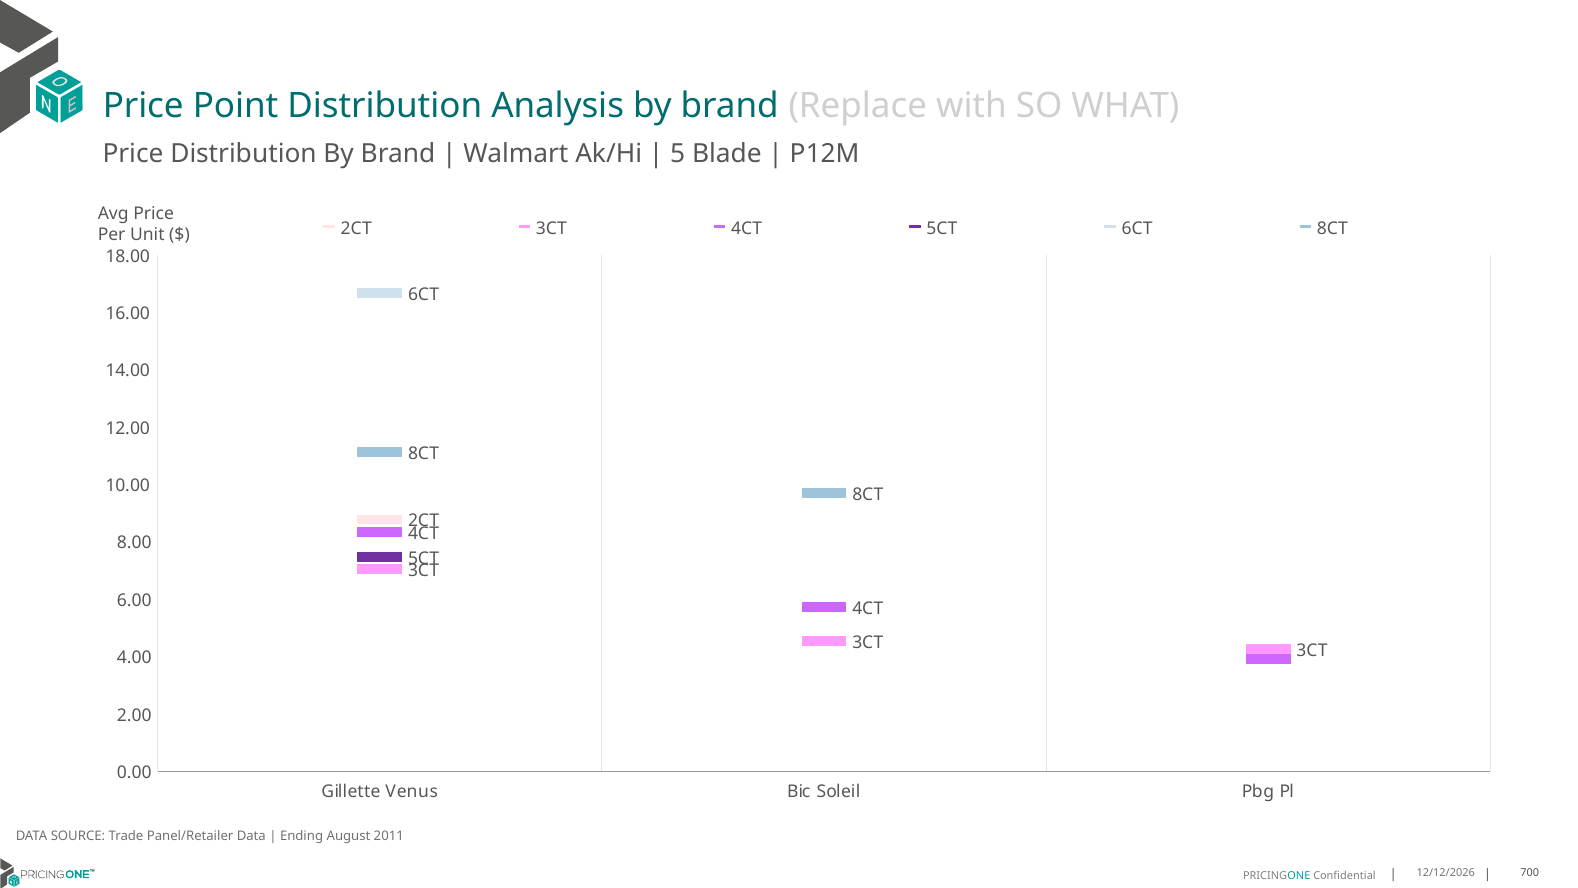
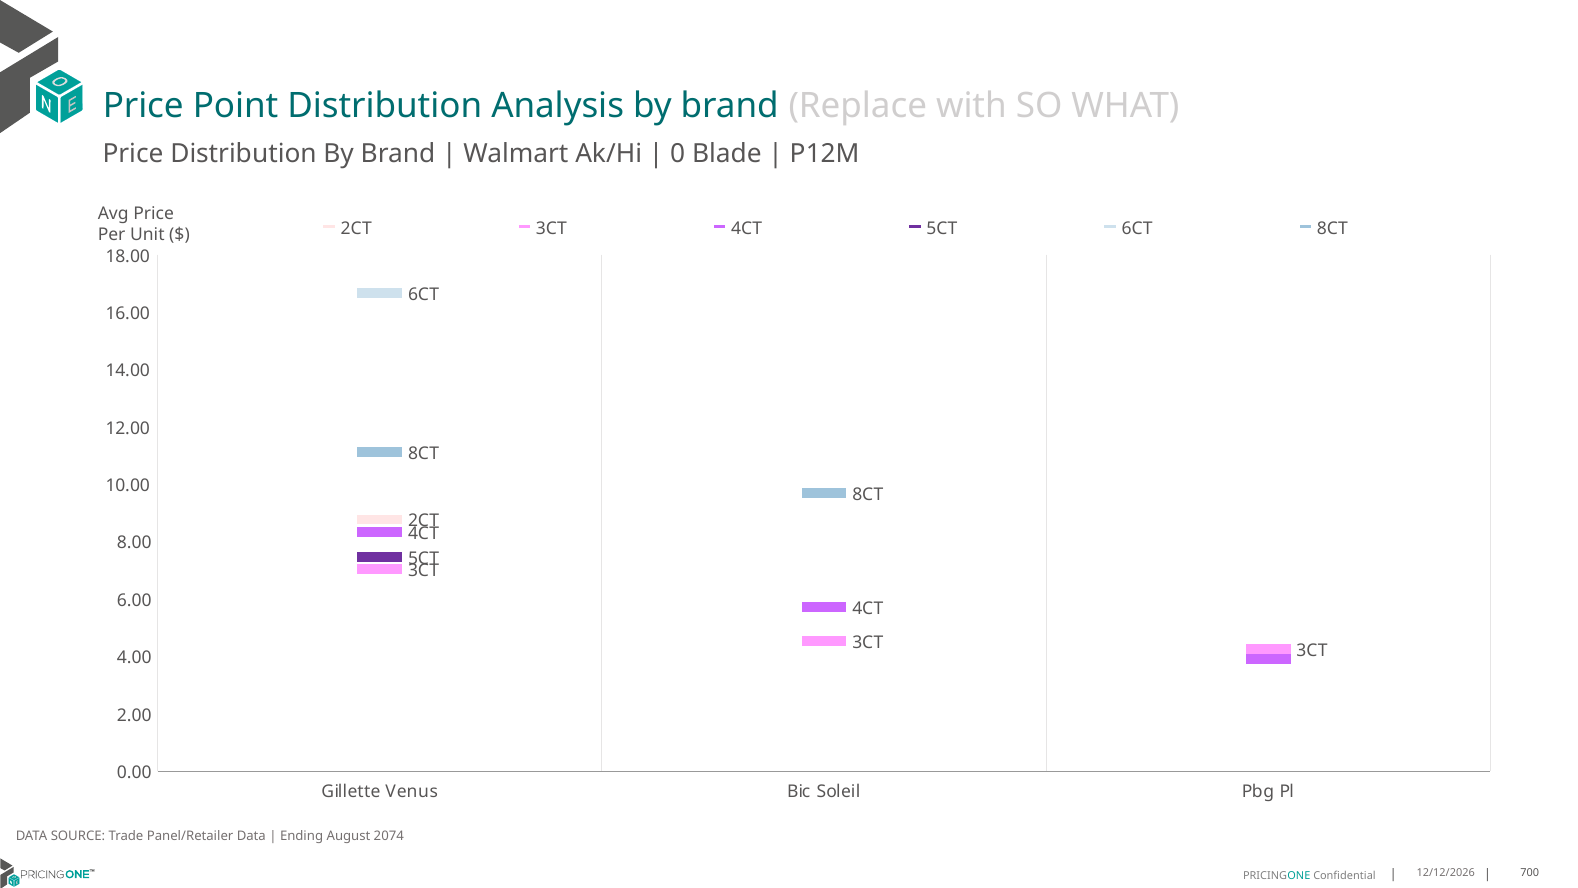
5: 5 -> 0
2011: 2011 -> 2074
